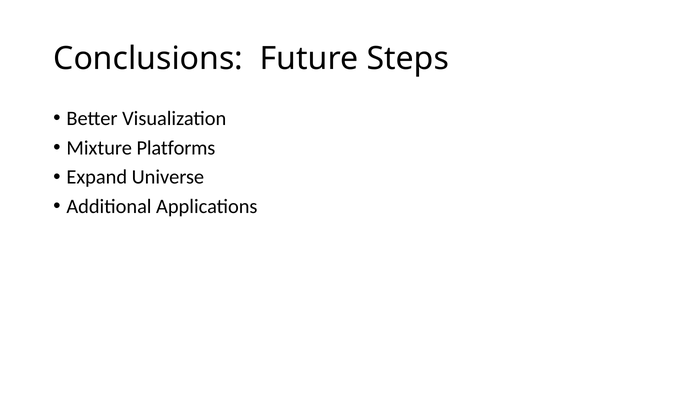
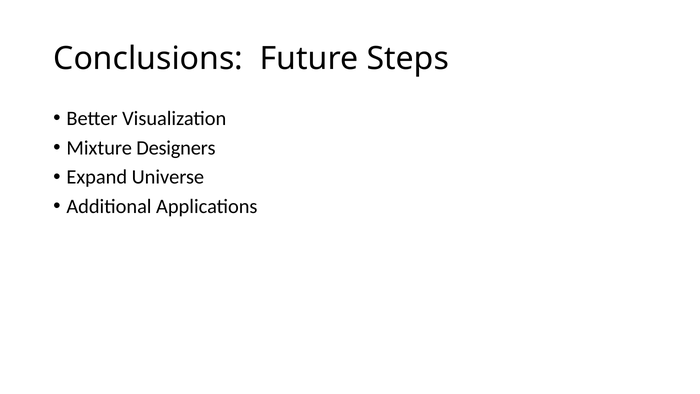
Platforms: Platforms -> Designers
